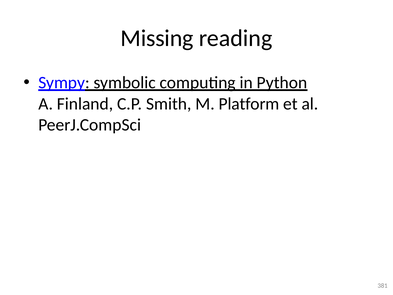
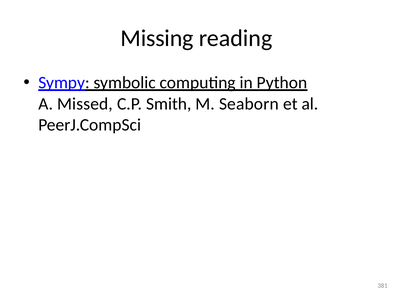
Finland: Finland -> Missed
Platform: Platform -> Seaborn
